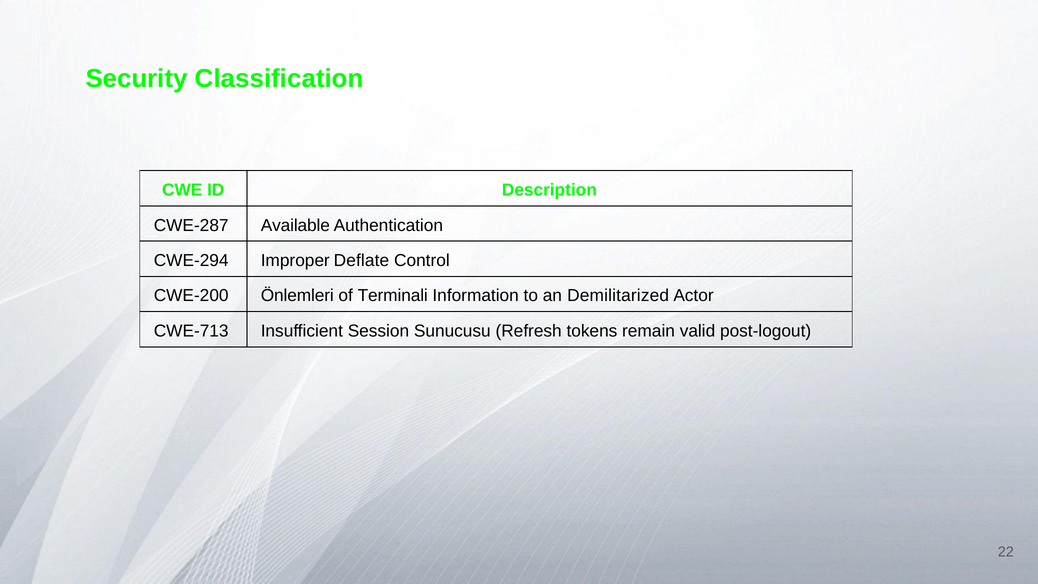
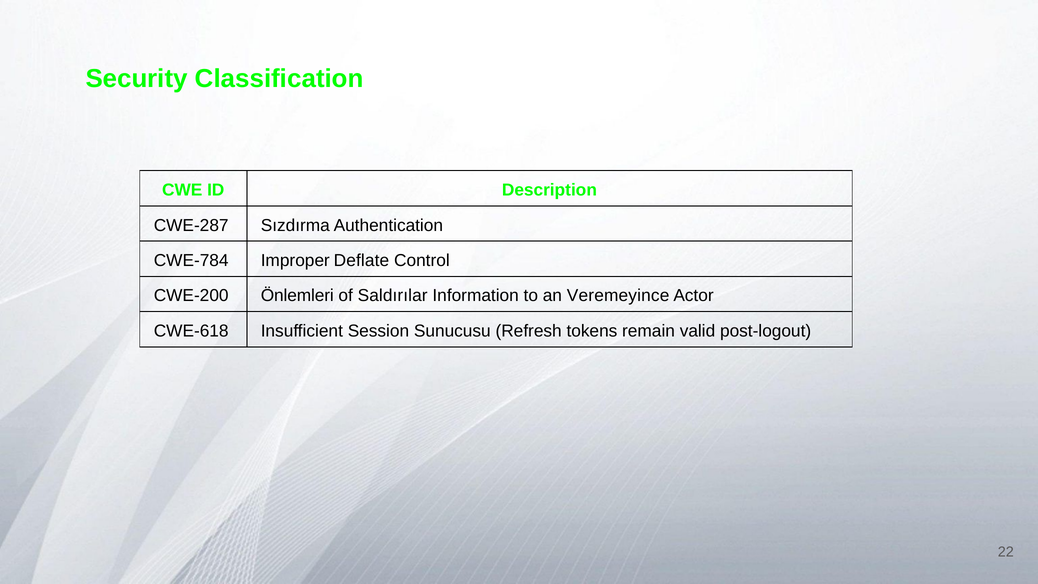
Available: Available -> Sızdırma
CWE-294: CWE-294 -> CWE-784
Terminali: Terminali -> Saldırılar
Demilitarized: Demilitarized -> Veremeyince
CWE-713: CWE-713 -> CWE-618
